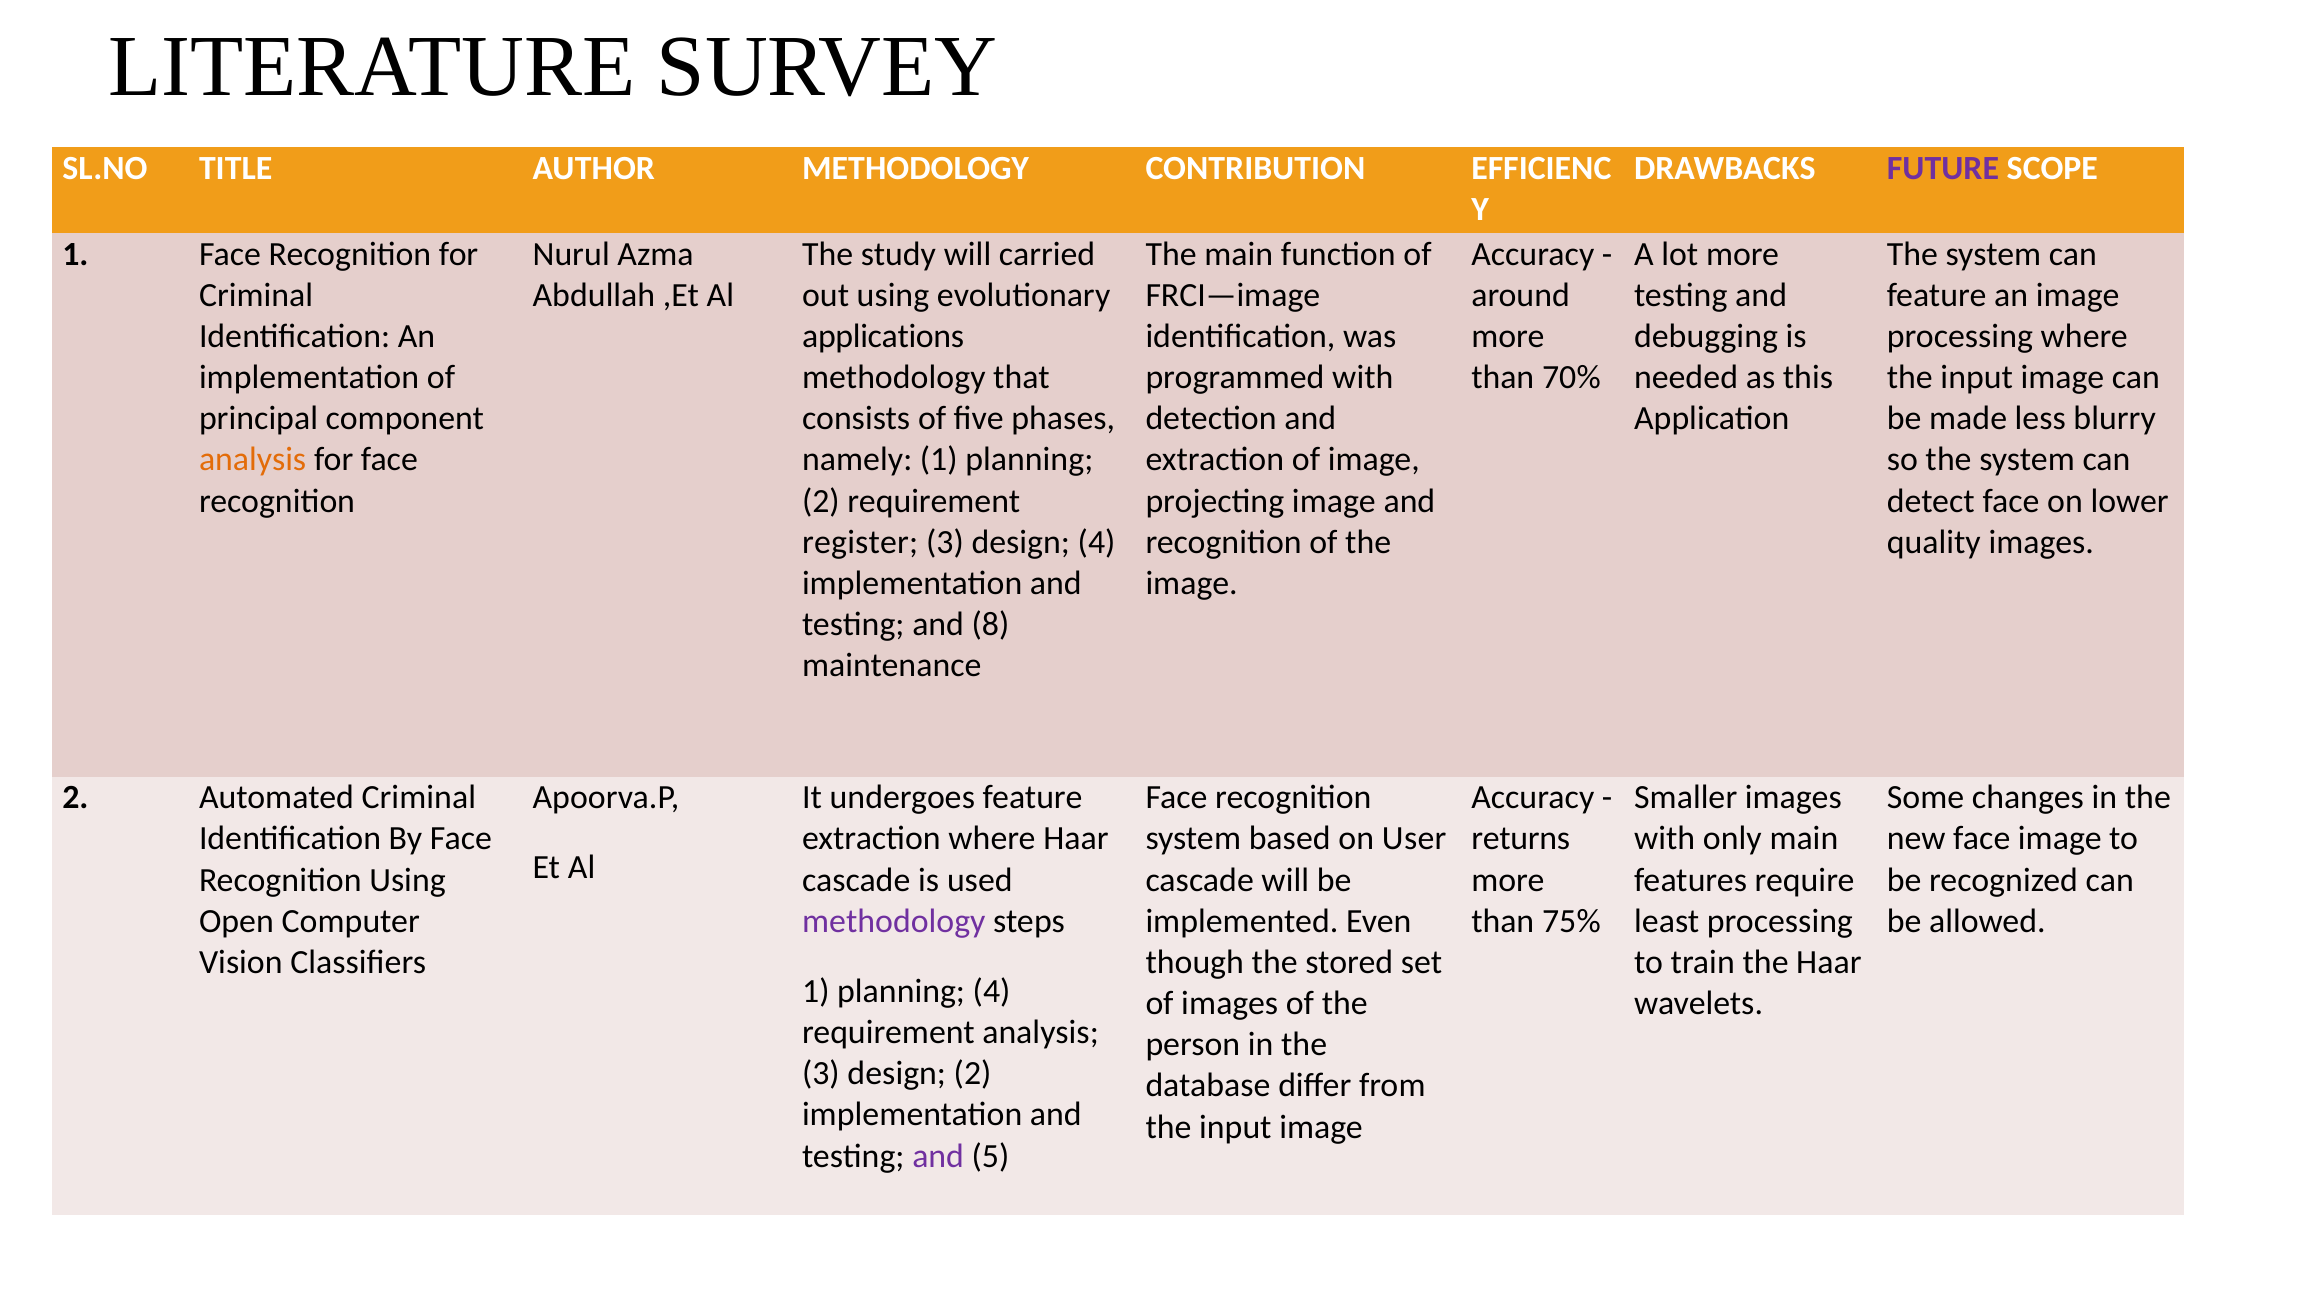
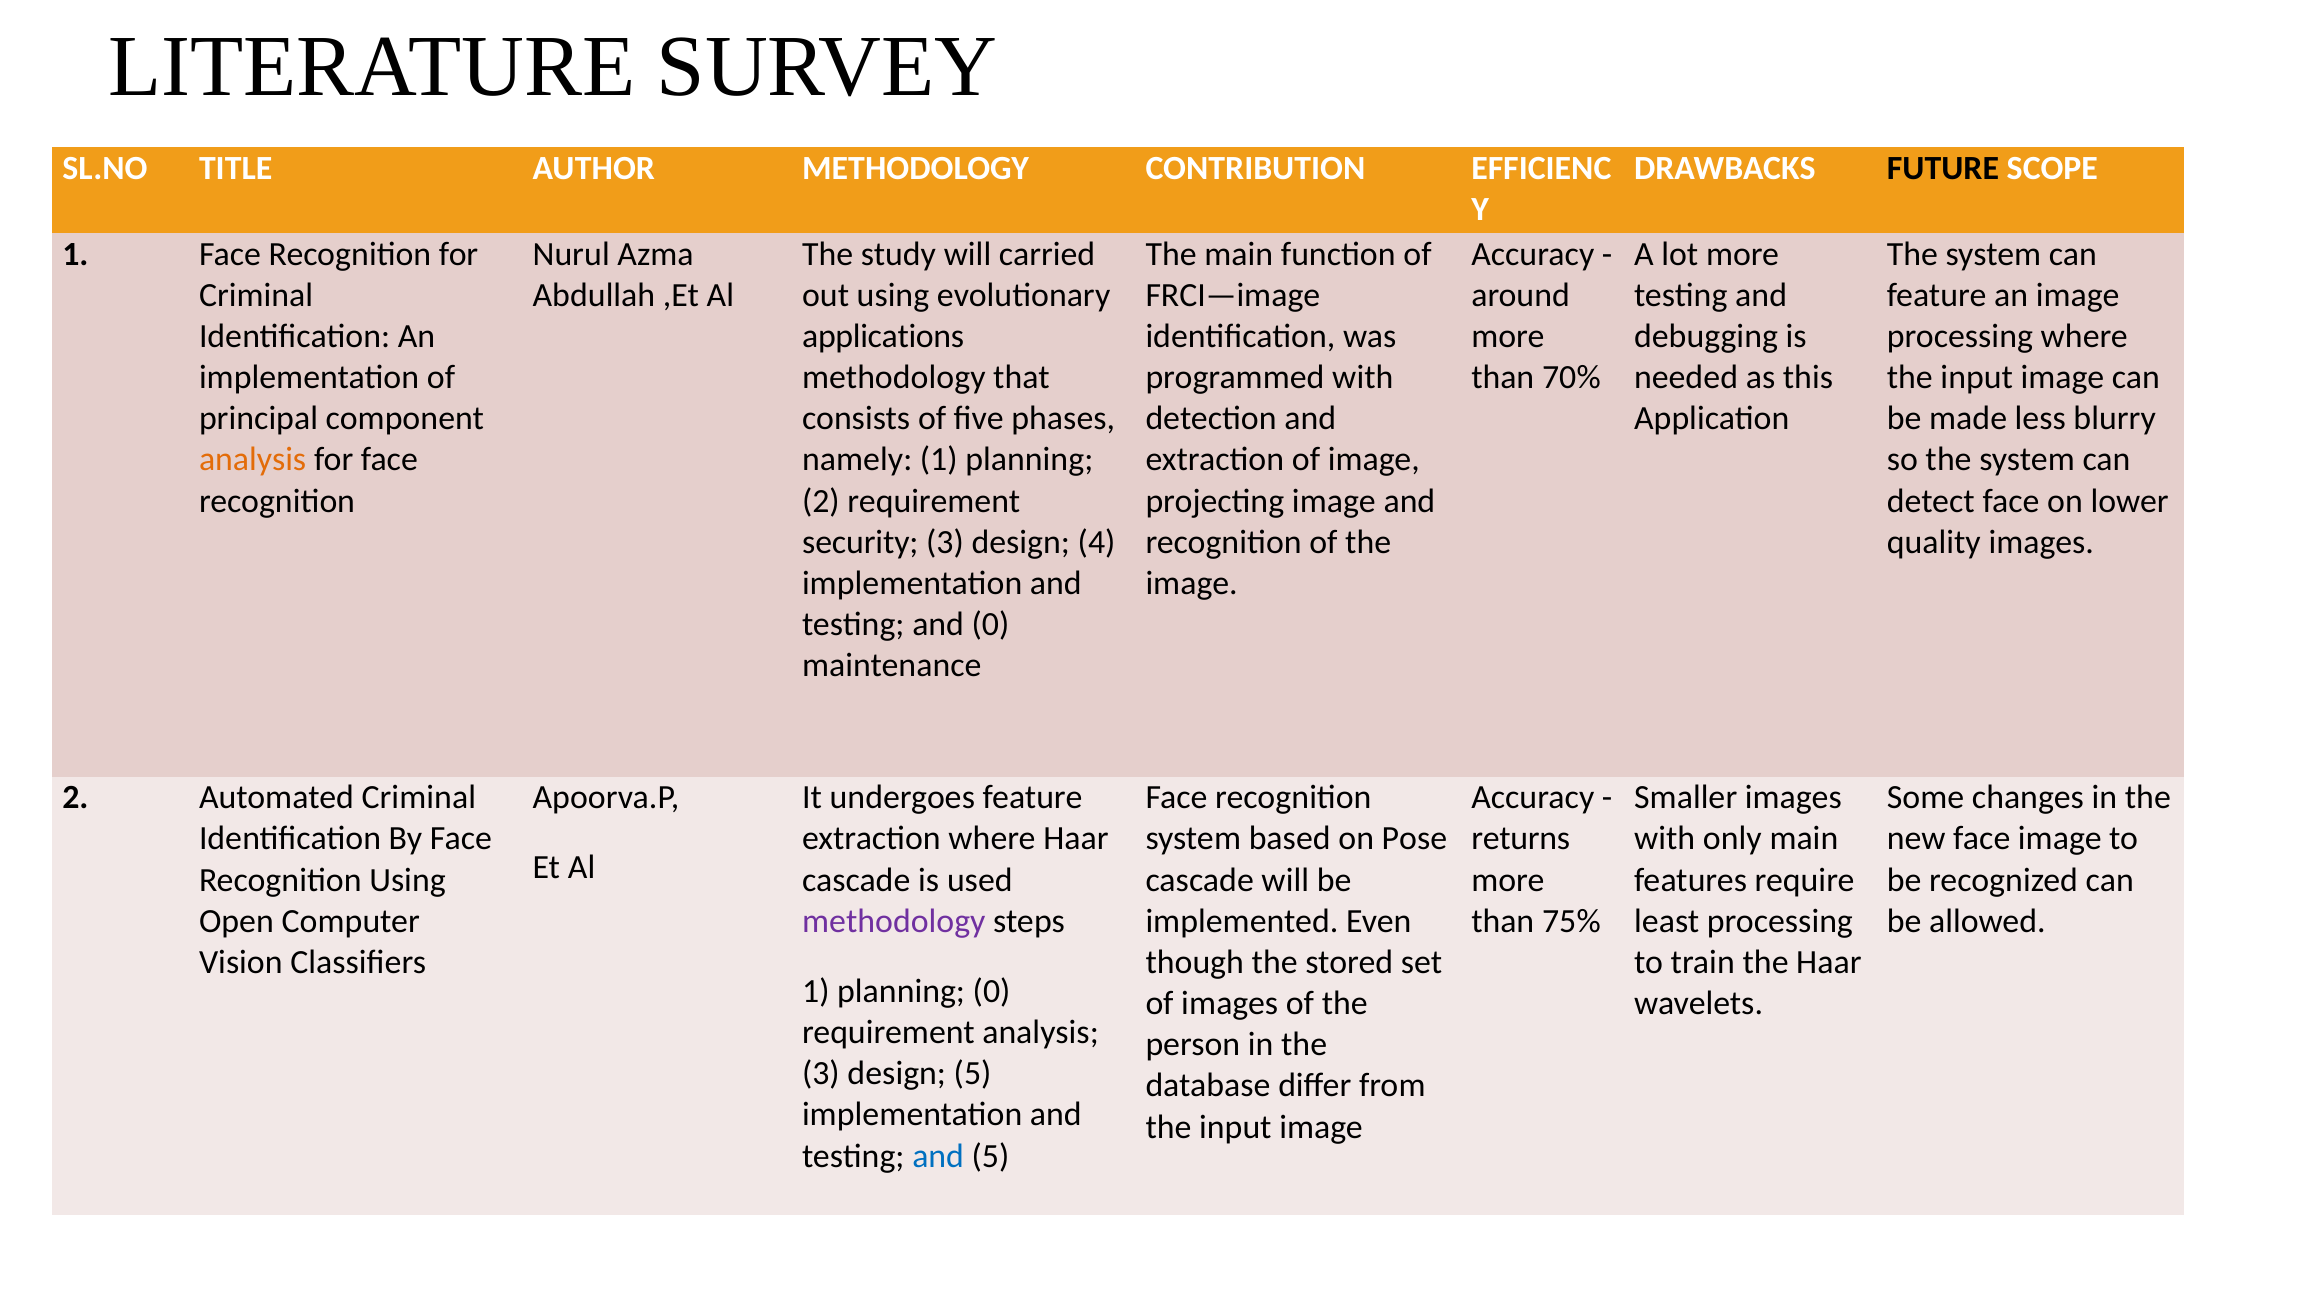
FUTURE colour: purple -> black
register: register -> security
and 8: 8 -> 0
User: User -> Pose
planning 4: 4 -> 0
design 2: 2 -> 5
and at (938, 1156) colour: purple -> blue
